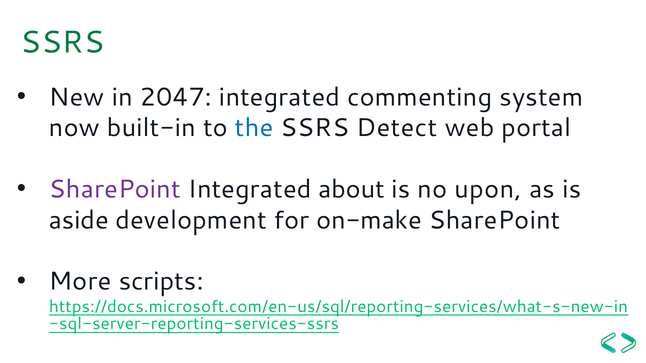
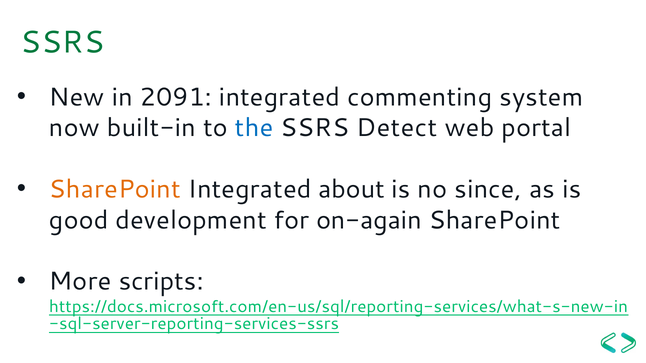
2047: 2047 -> 2091
SharePoint at (115, 190) colour: purple -> orange
upon: upon -> since
aside: aside -> good
on-make: on-make -> on-again
